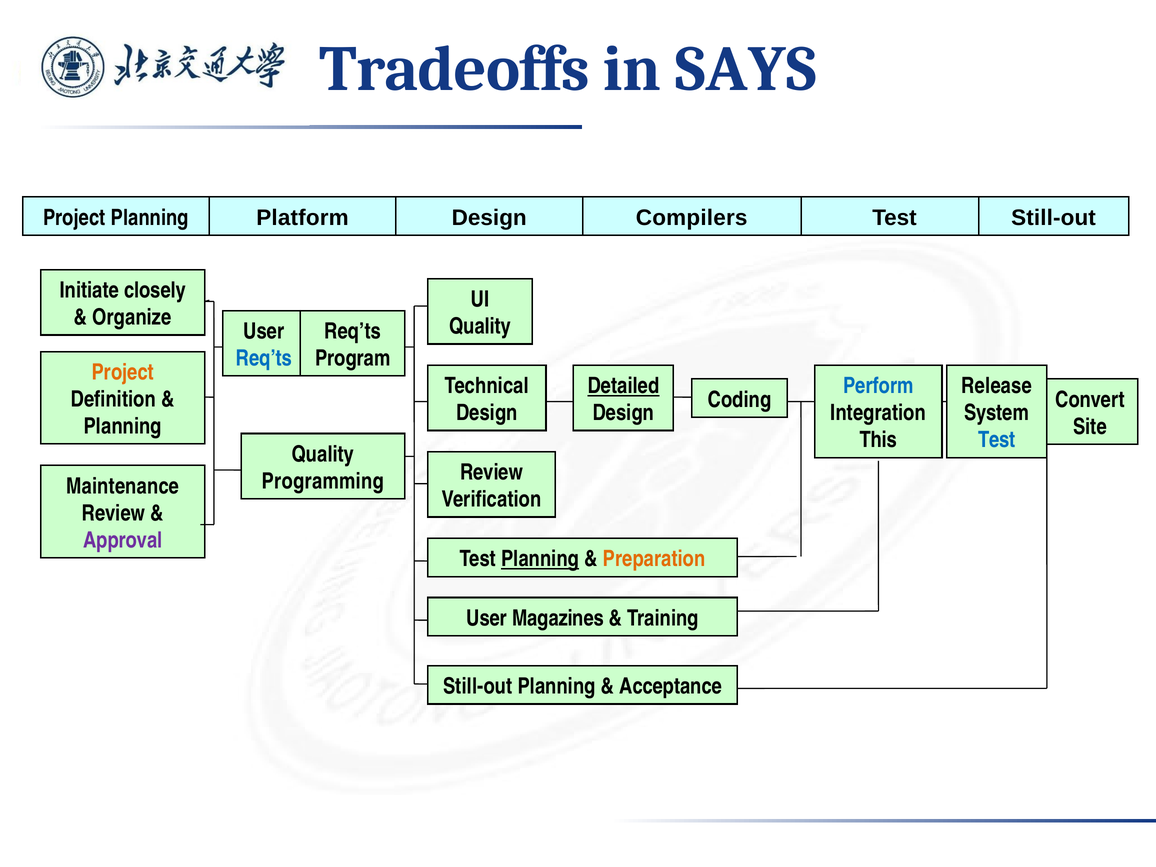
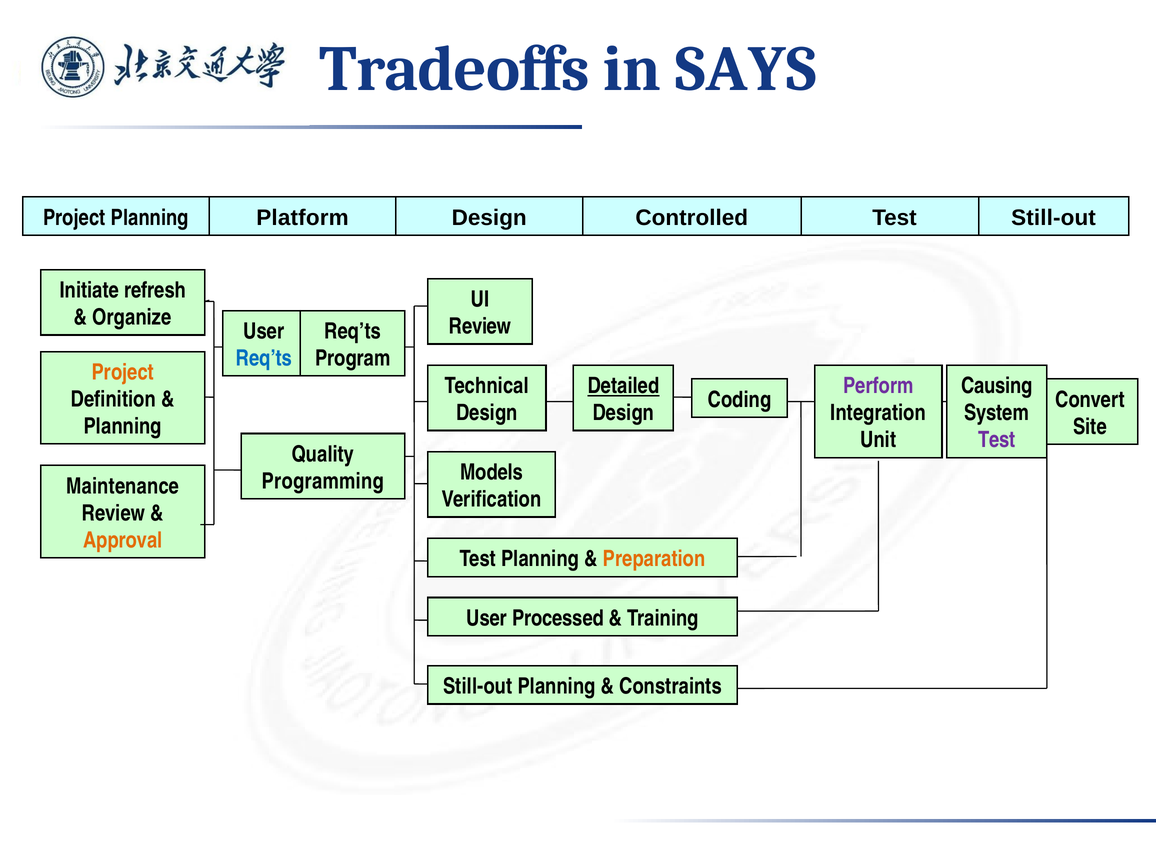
Compilers: Compilers -> Controlled
closely: closely -> refresh
Quality at (480, 326): Quality -> Review
Perform colour: blue -> purple
Release: Release -> Causing
This: This -> Unit
Test at (997, 440) colour: blue -> purple
Review at (492, 472): Review -> Models
Approval colour: purple -> orange
Planning at (540, 559) underline: present -> none
Magazines: Magazines -> Processed
Acceptance: Acceptance -> Constraints
